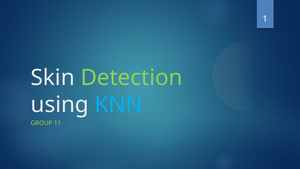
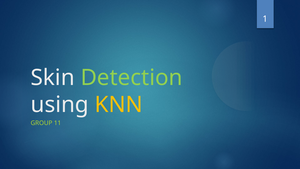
KNN colour: light blue -> yellow
